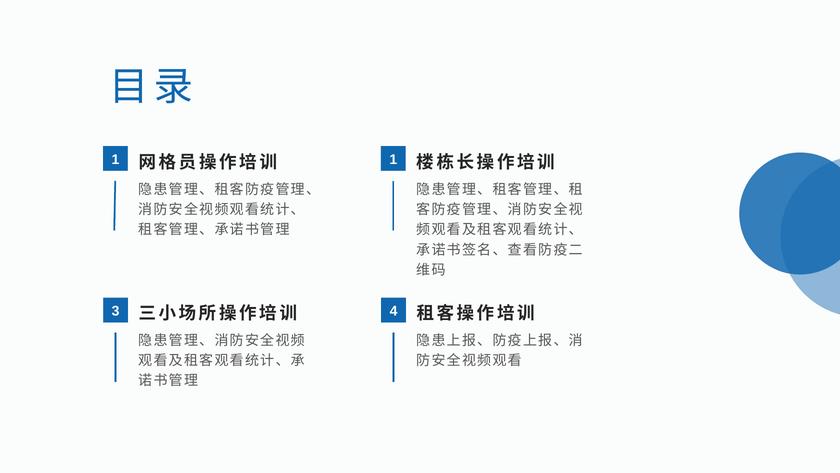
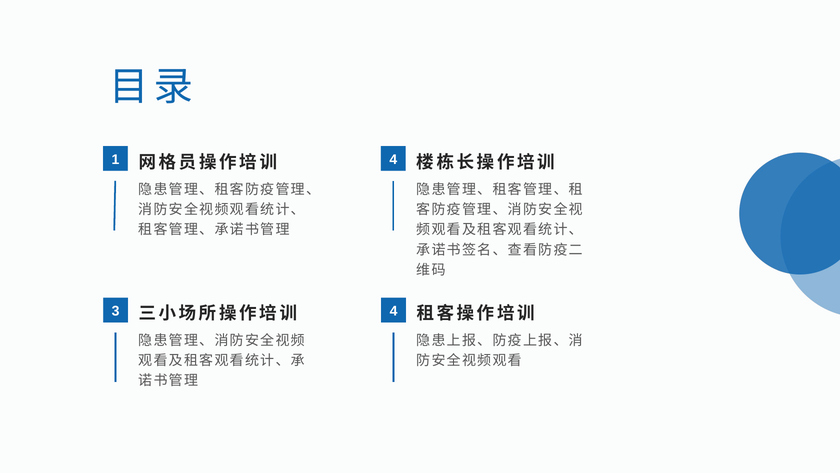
1 at (393, 159): 1 -> 4
